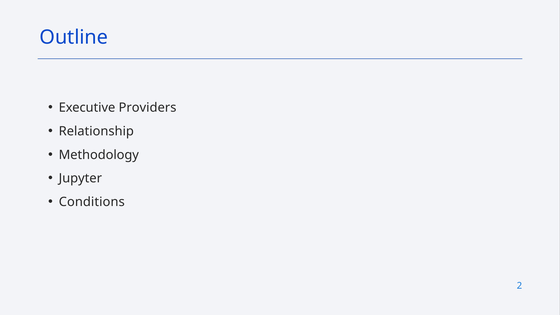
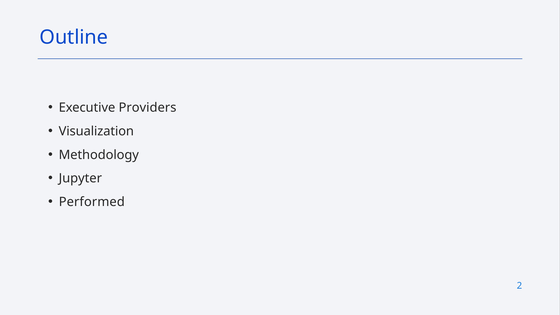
Relationship: Relationship -> Visualization
Conditions: Conditions -> Performed
